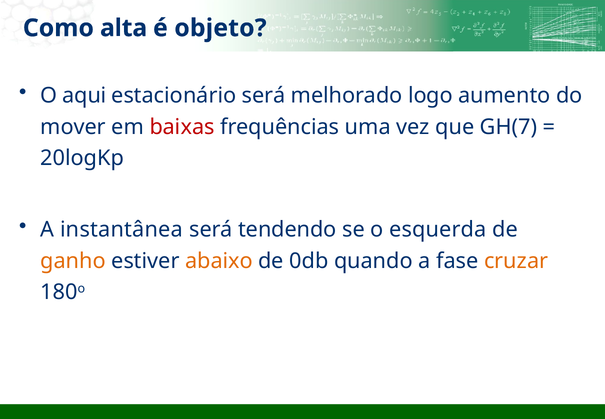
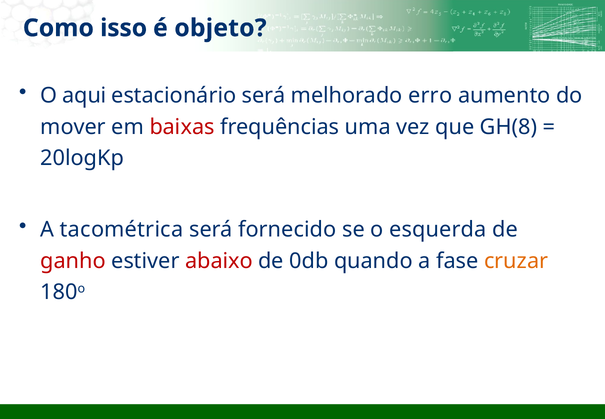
alta: alta -> isso
logo: logo -> erro
GH(7: GH(7 -> GH(8
instantânea: instantânea -> tacométrica
tendendo: tendendo -> fornecido
ganho colour: orange -> red
abaixo colour: orange -> red
